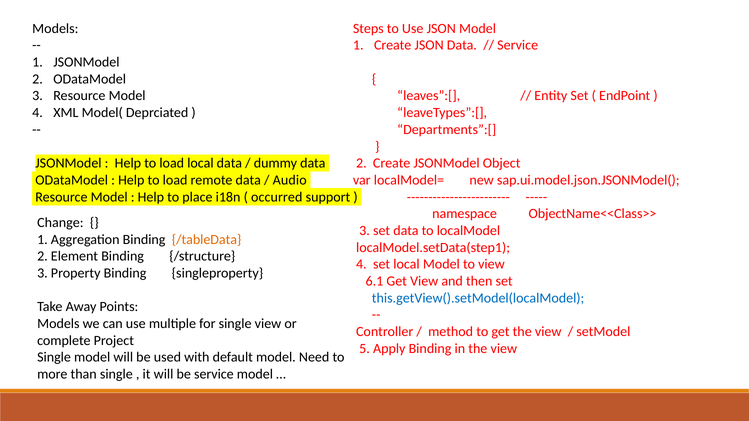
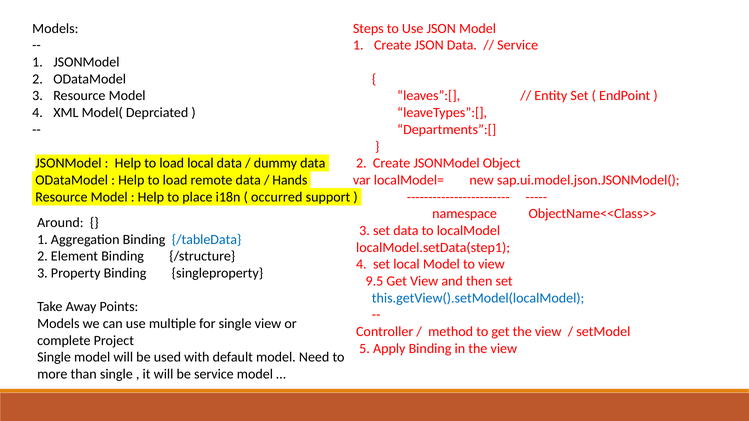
Audio: Audio -> Hands
Change: Change -> Around
/tableData colour: orange -> blue
6.1: 6.1 -> 9.5
